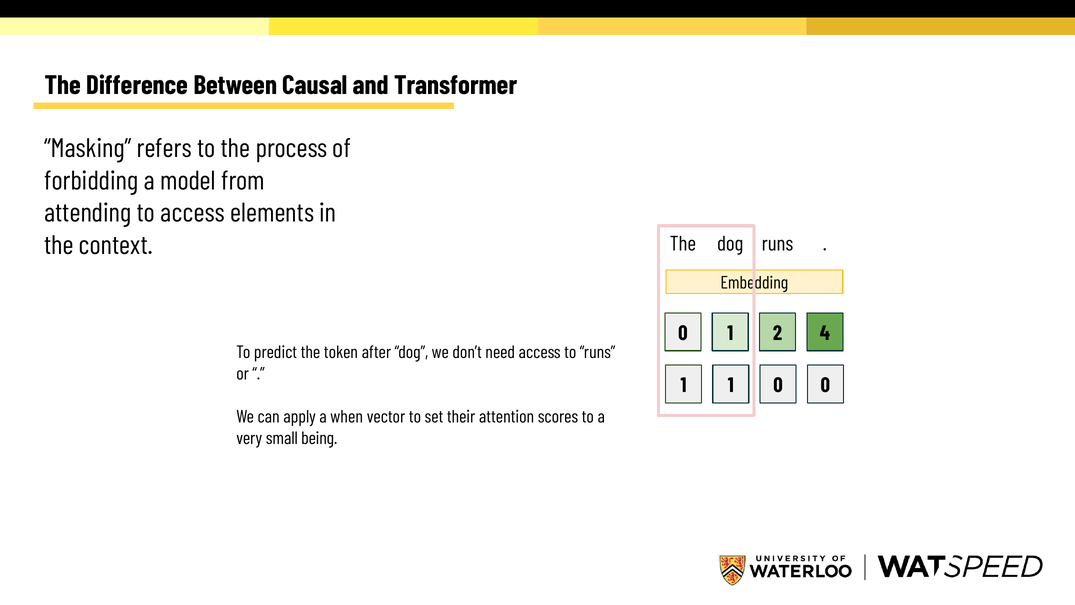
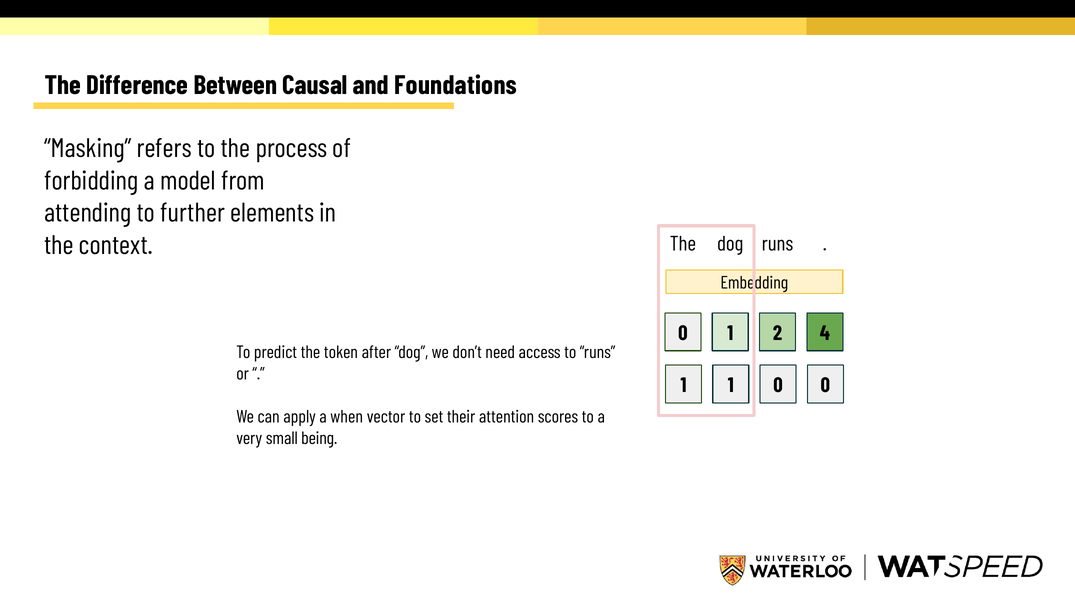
Transformer: Transformer -> Foundations
to access: access -> further
